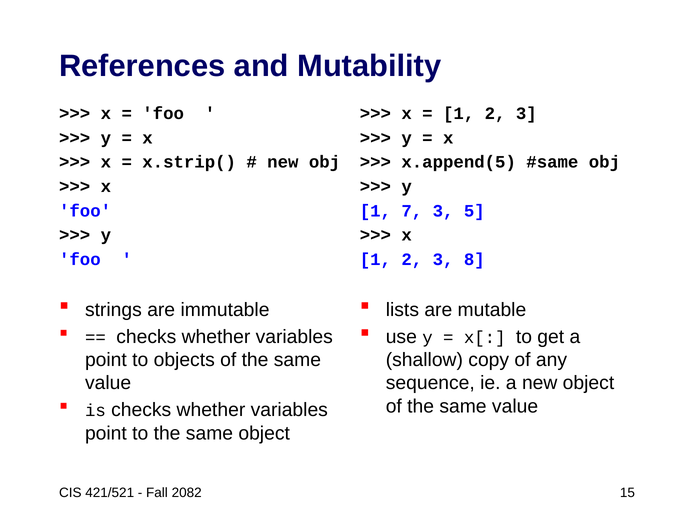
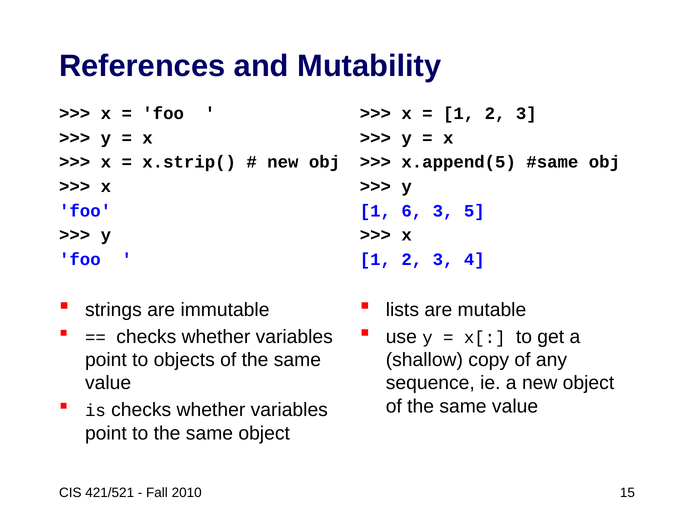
7: 7 -> 6
8: 8 -> 4
2082: 2082 -> 2010
